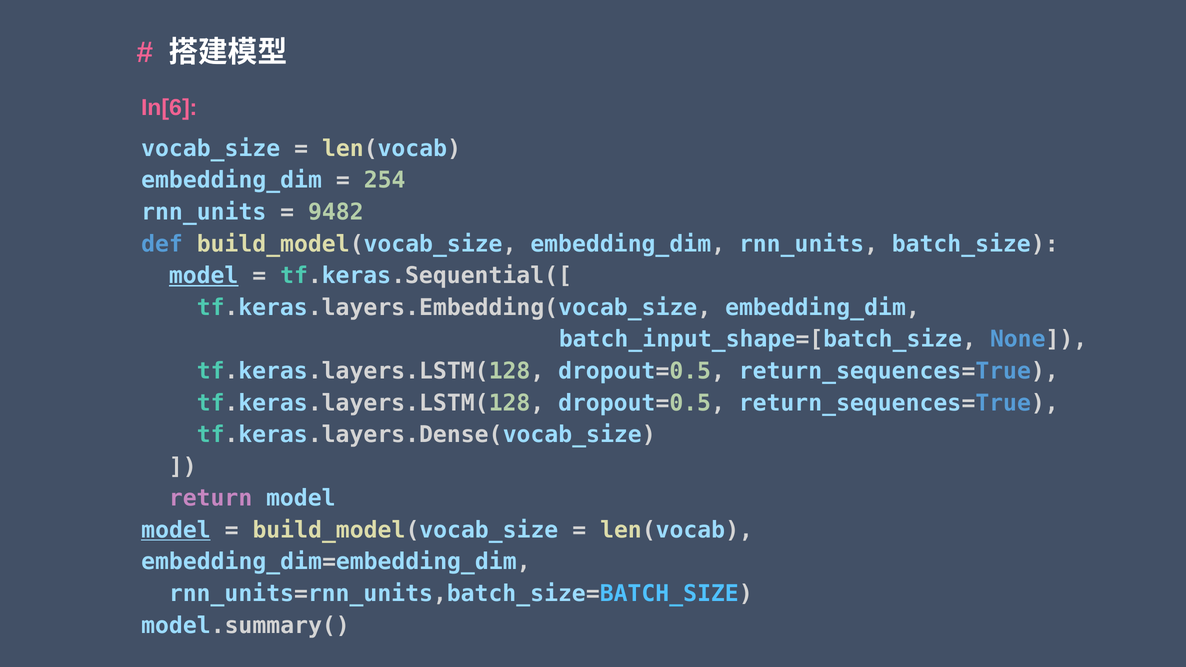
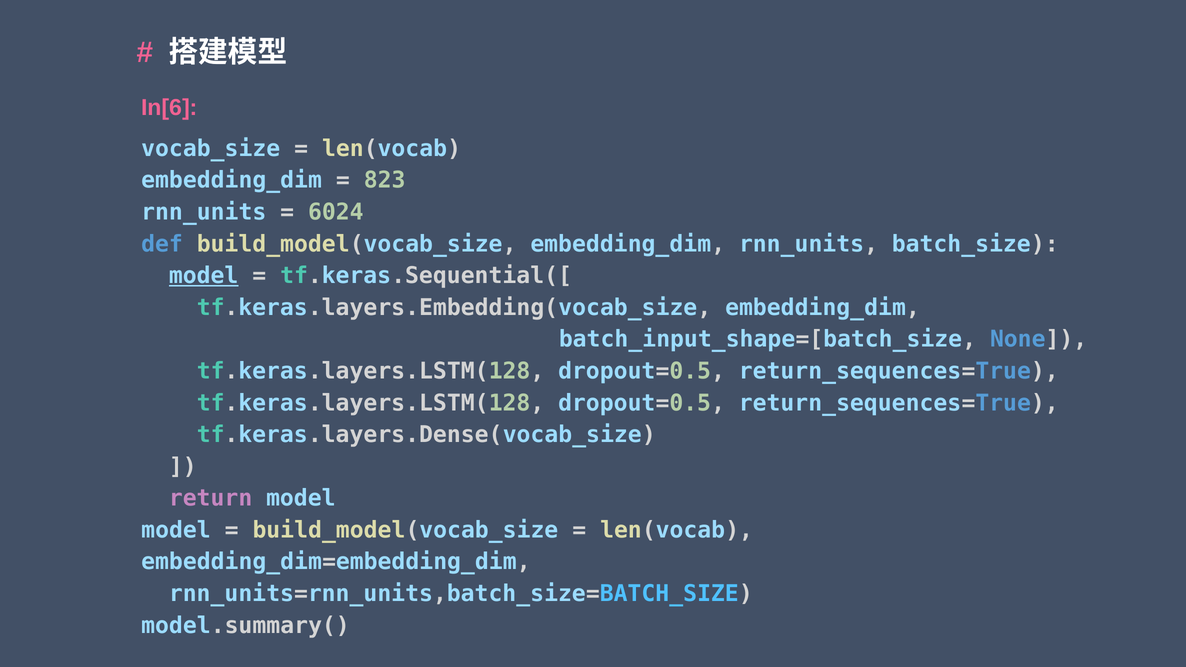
254: 254 -> 823
9482: 9482 -> 6024
model at (176, 530) underline: present -> none
